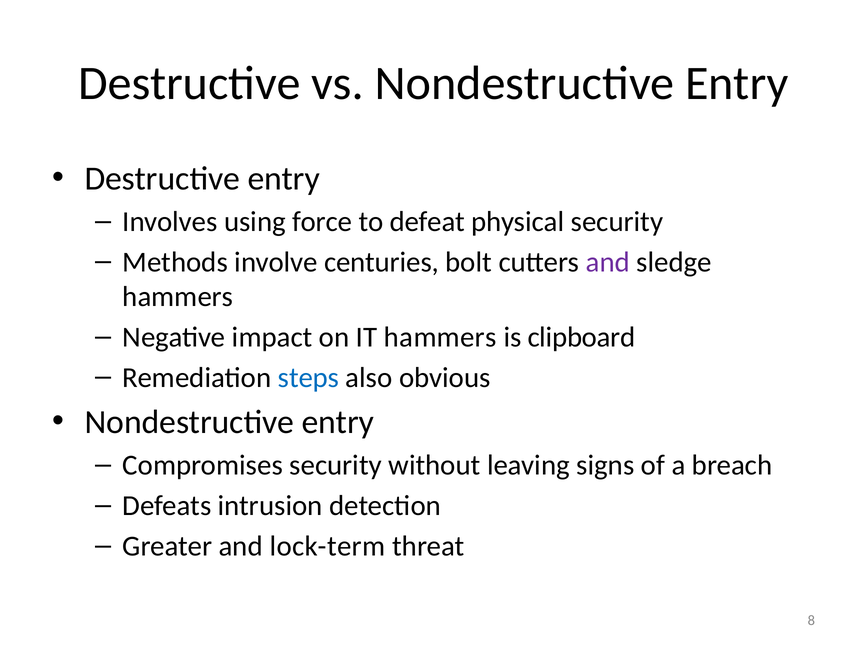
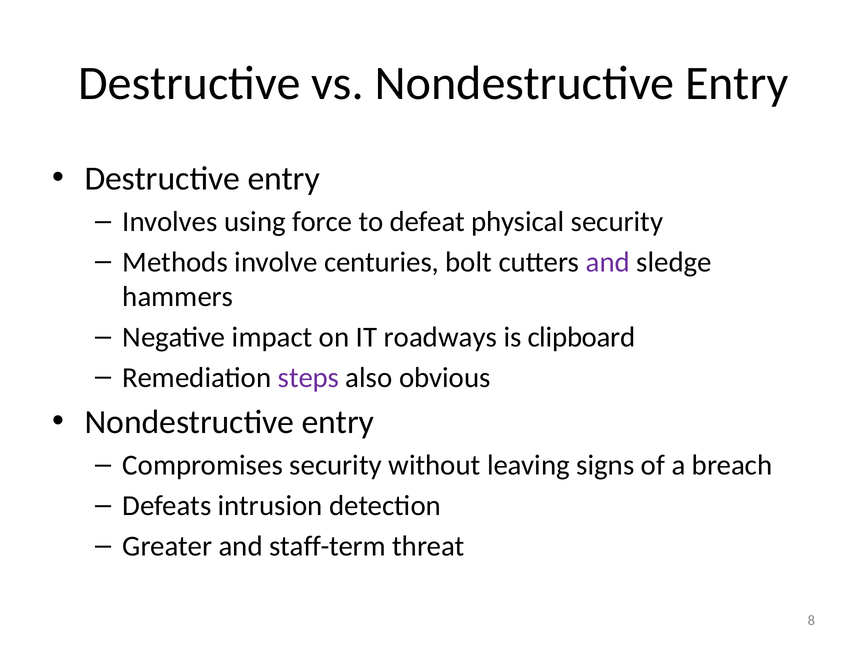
IT hammers: hammers -> roadways
steps colour: blue -> purple
lock-term: lock-term -> staff-term
